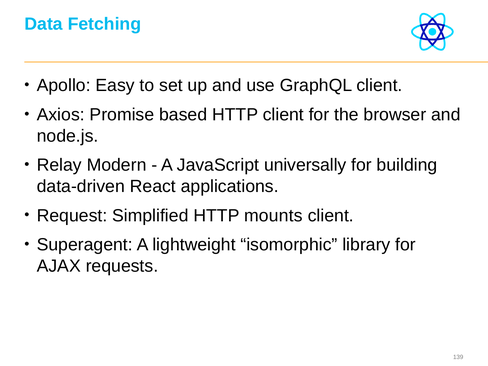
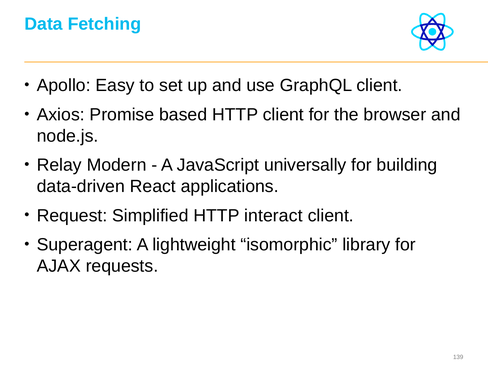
mounts: mounts -> interact
